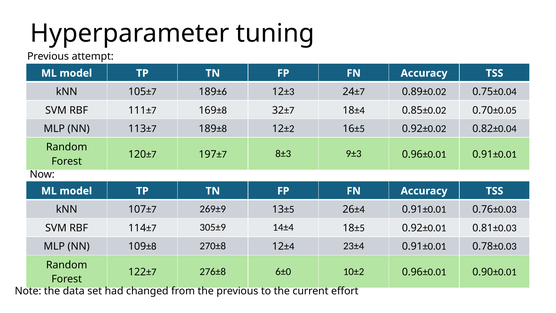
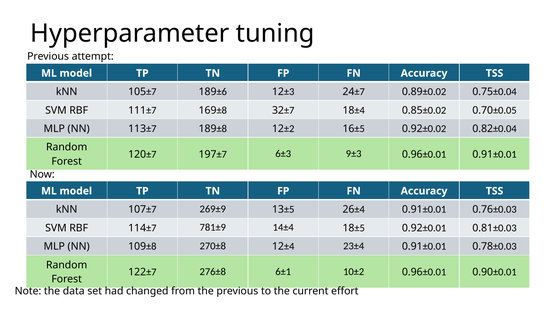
8±3: 8±3 -> 6±3
305±9: 305±9 -> 781±9
6±0: 6±0 -> 6±1
